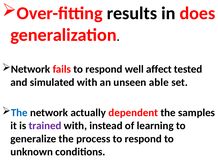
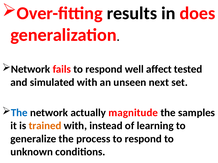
able: able -> next
dependent: dependent -> magnitude
trained colour: purple -> orange
